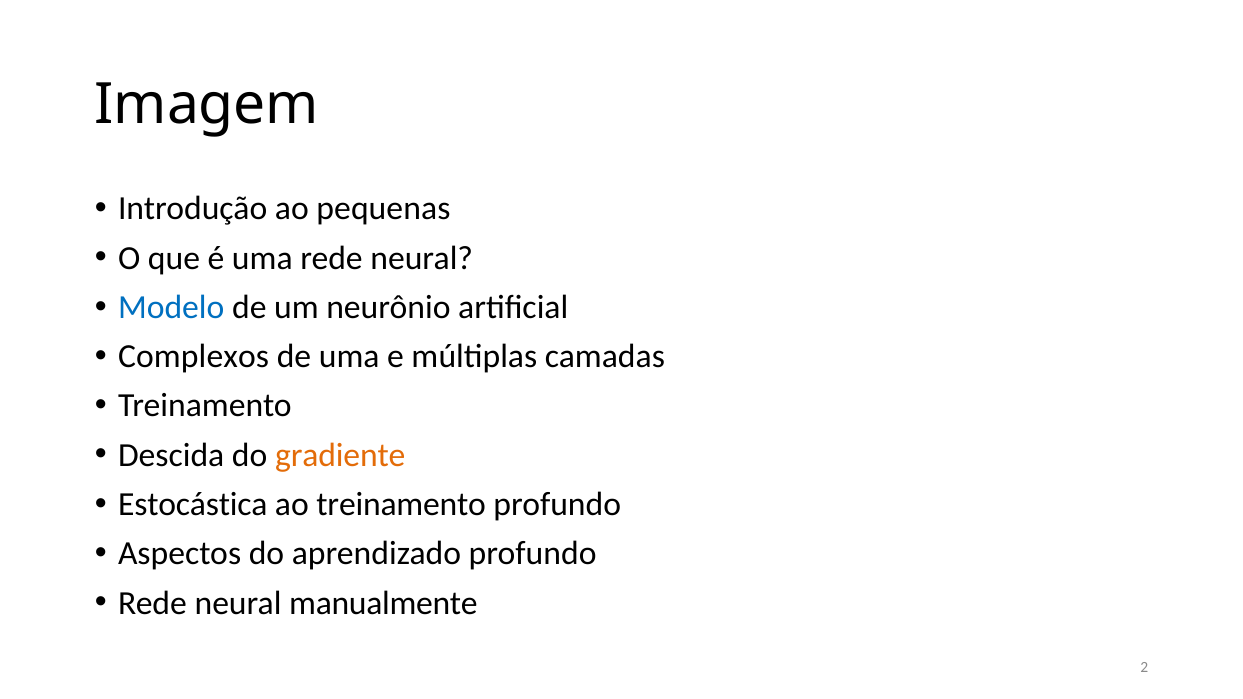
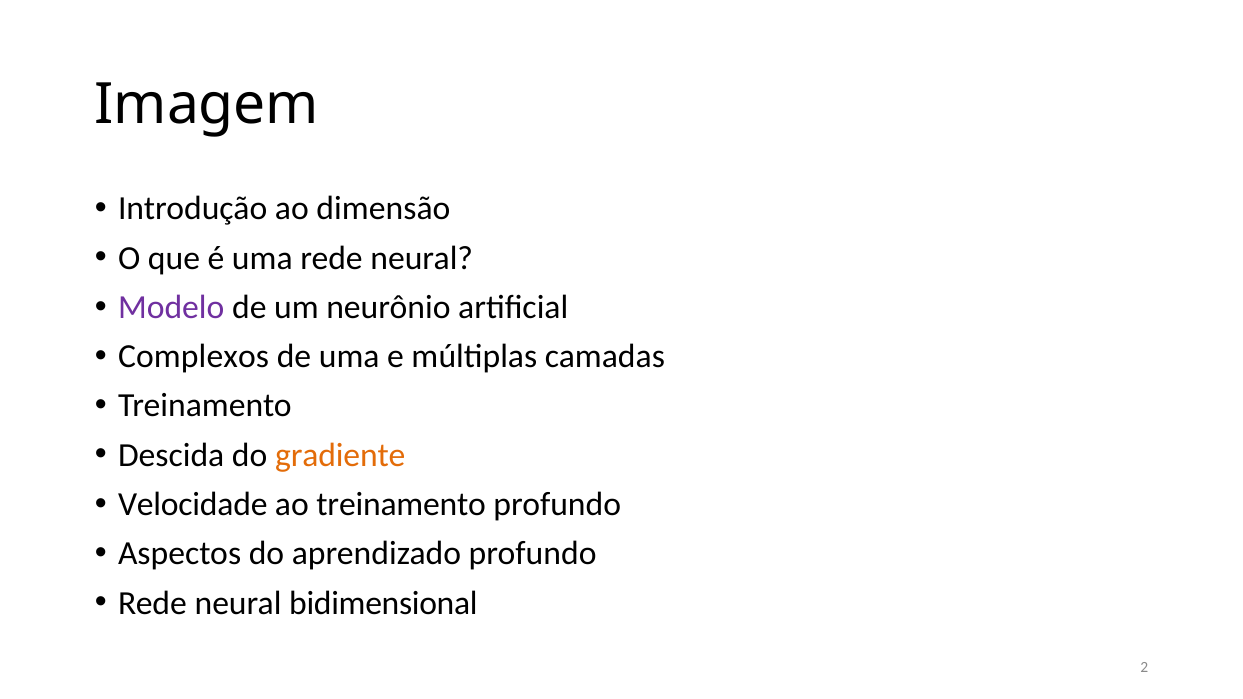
pequenas: pequenas -> dimensão
Modelo colour: blue -> purple
Estocástica: Estocástica -> Velocidade
manualmente: manualmente -> bidimensional
